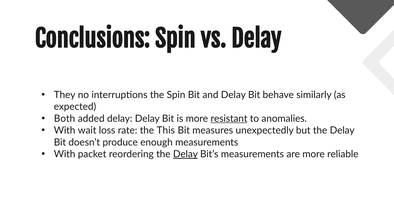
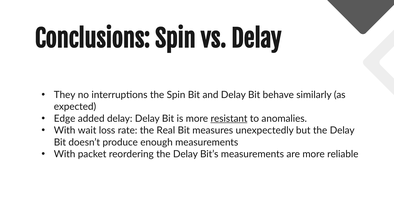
Both: Both -> Edge
This: This -> Real
Delay at (185, 154) underline: present -> none
